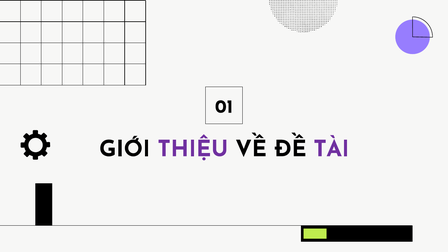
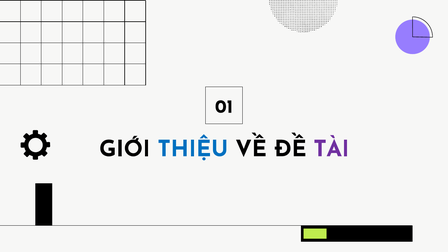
THIỆU colour: purple -> blue
